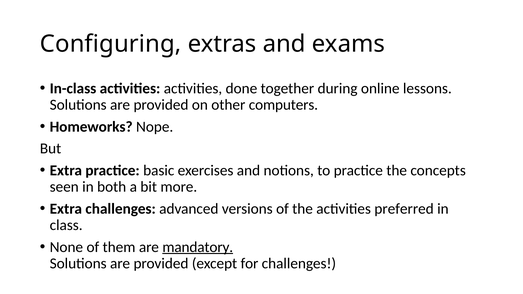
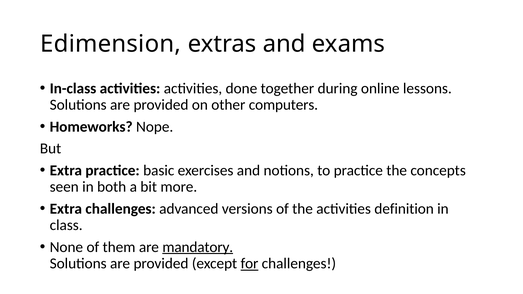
Configuring: Configuring -> Edimension
preferred: preferred -> definition
for underline: none -> present
